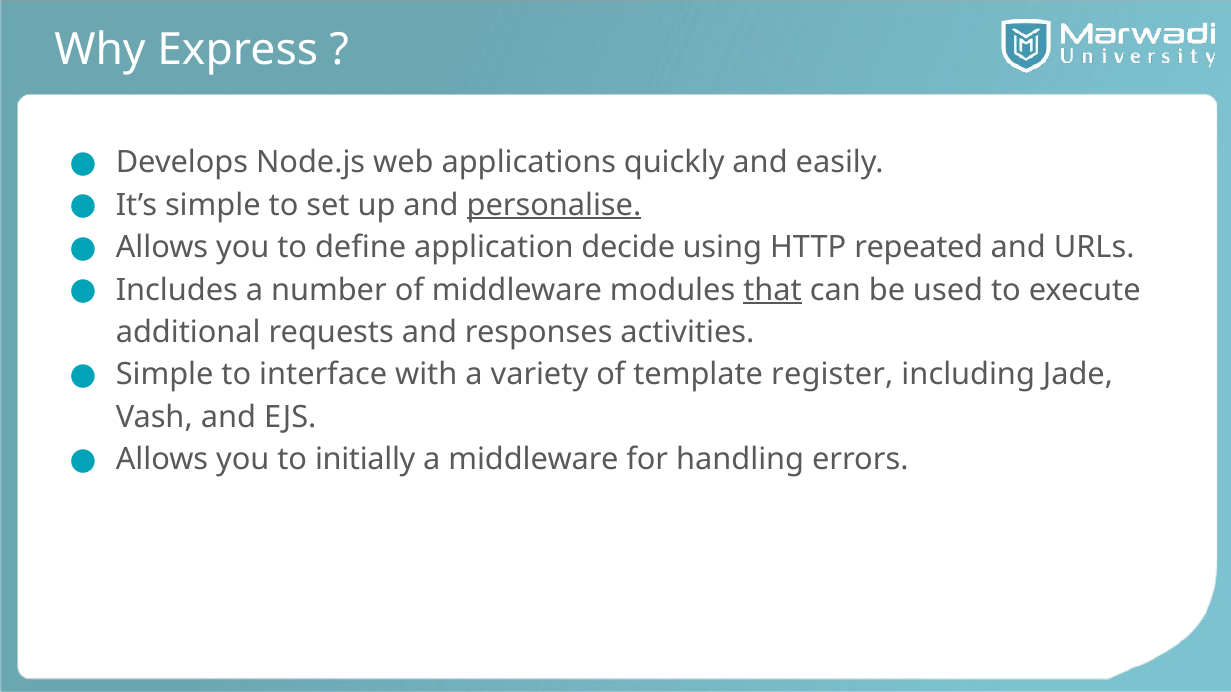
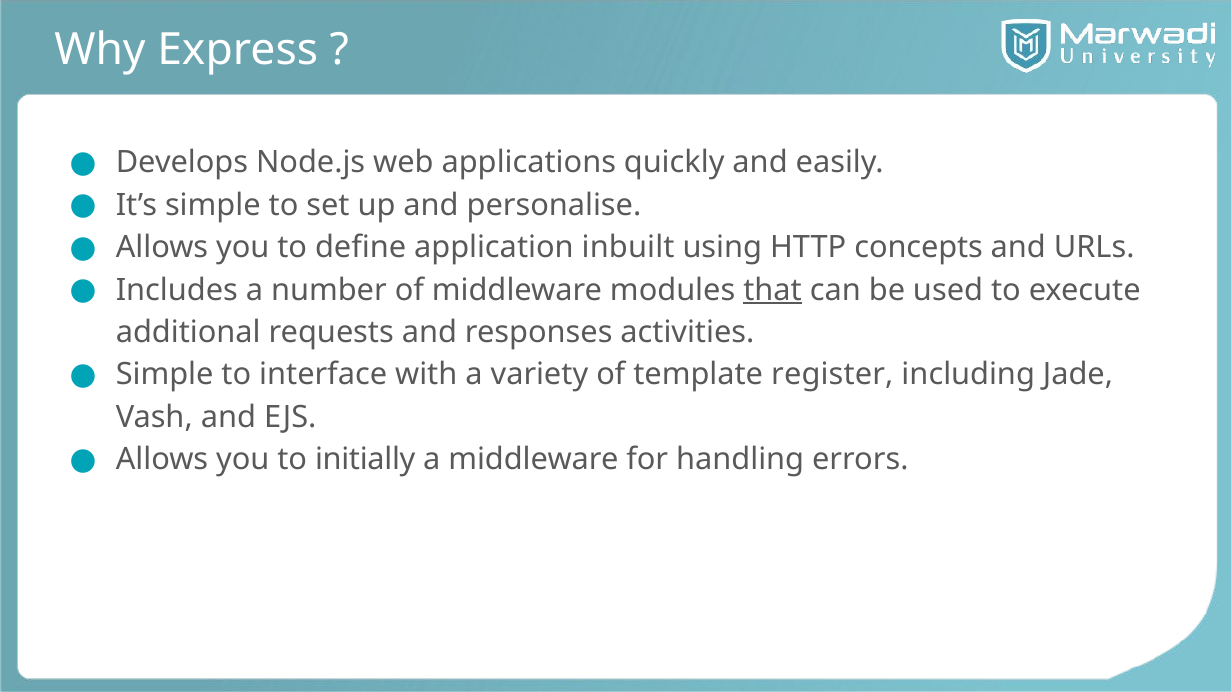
personalise underline: present -> none
decide: decide -> inbuilt
repeated: repeated -> concepts
